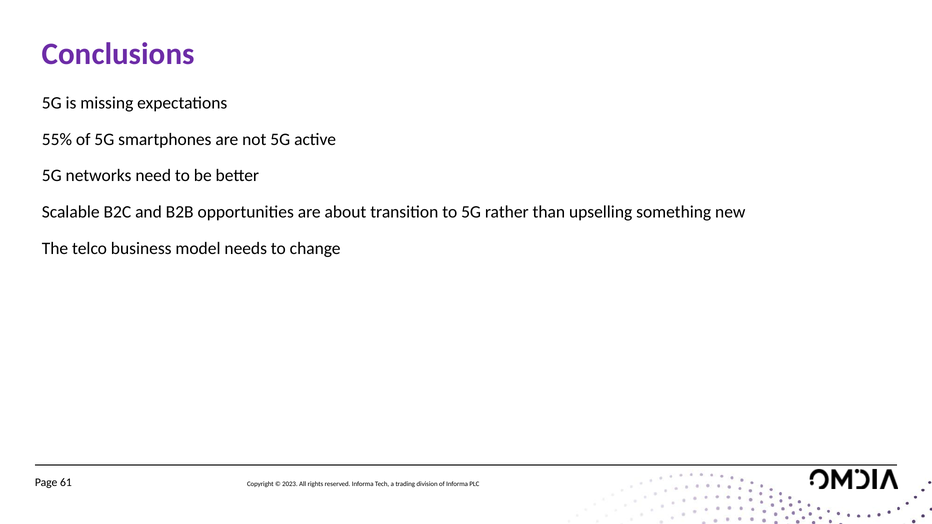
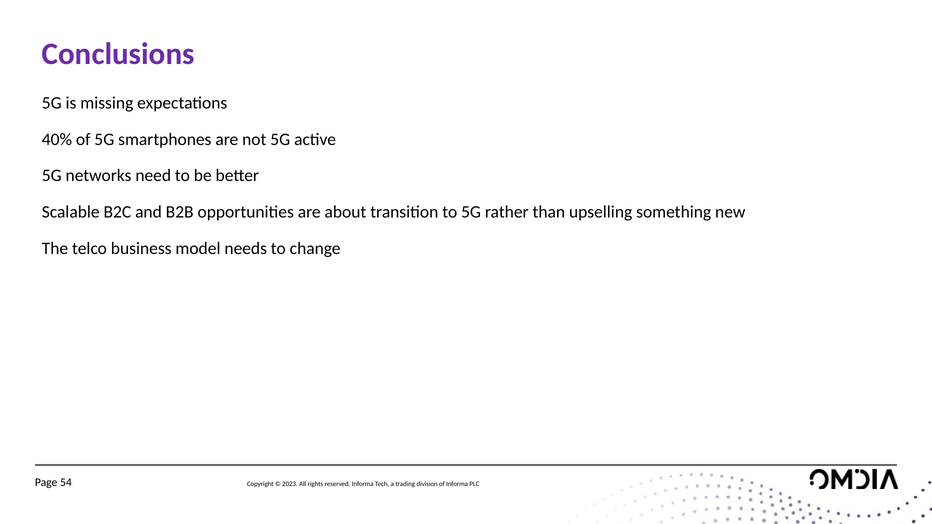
55%: 55% -> 40%
61: 61 -> 54
